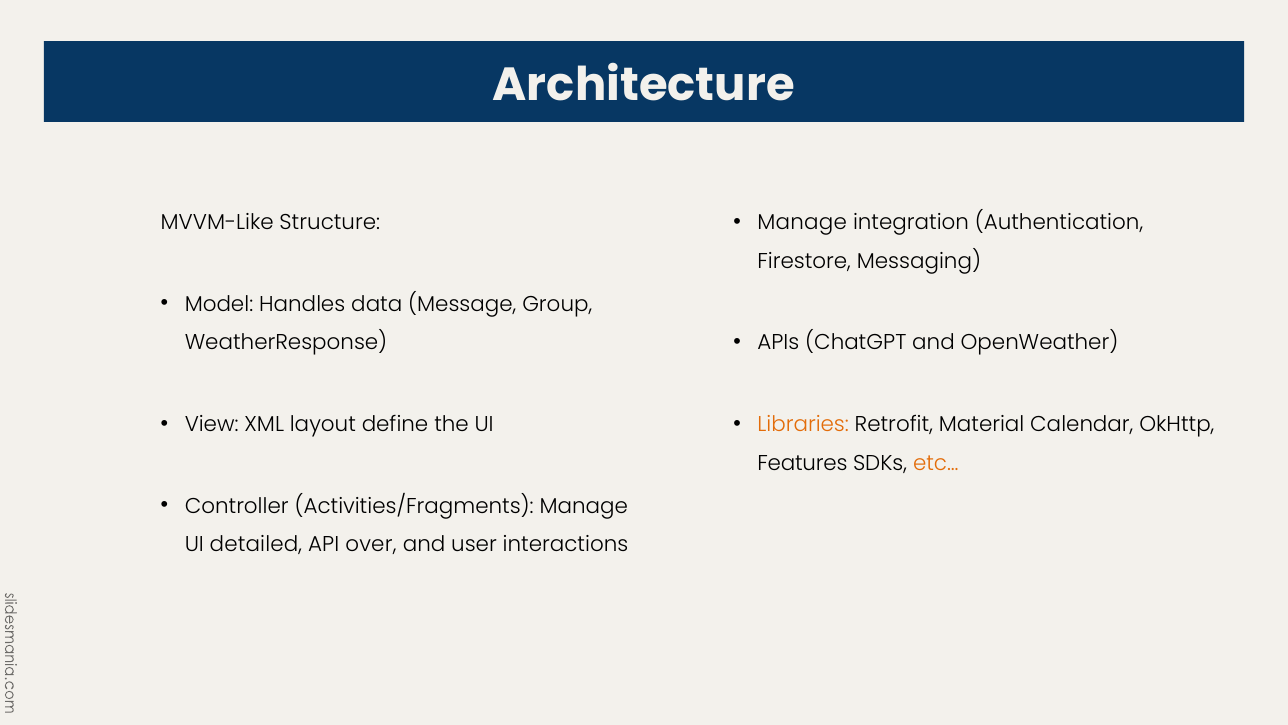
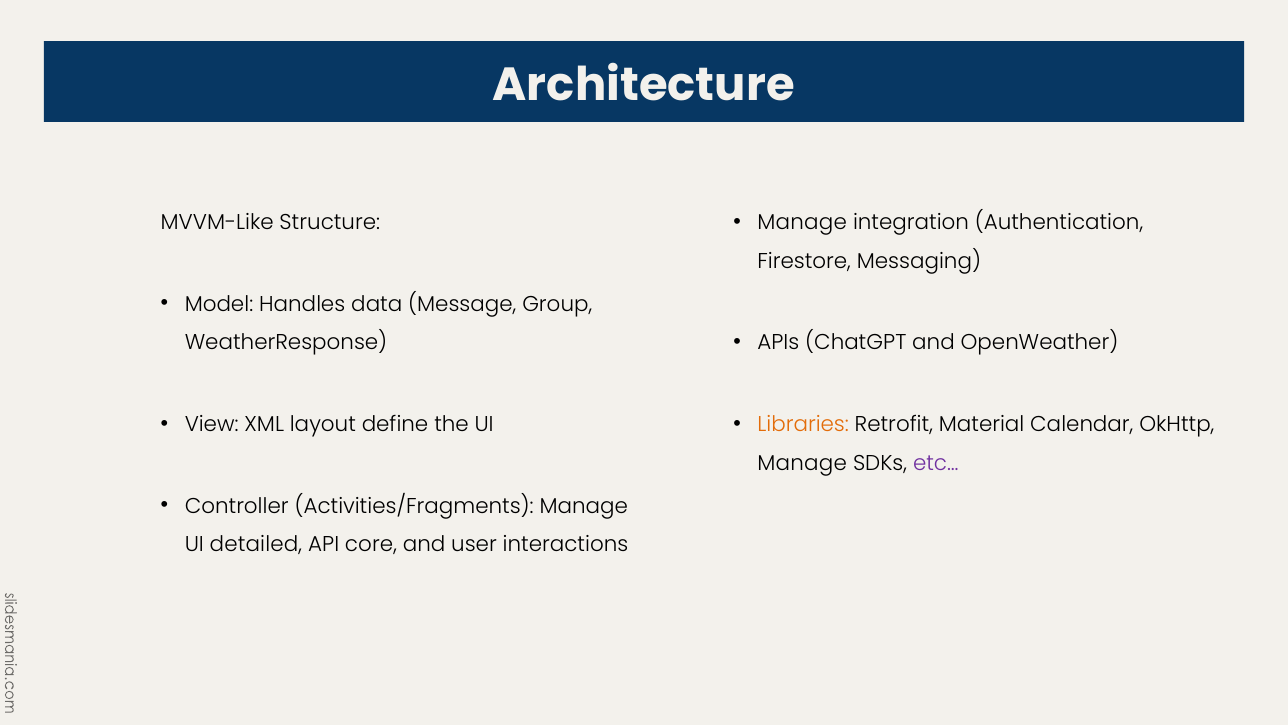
Features at (802, 463): Features -> Manage
etc… colour: orange -> purple
over: over -> core
